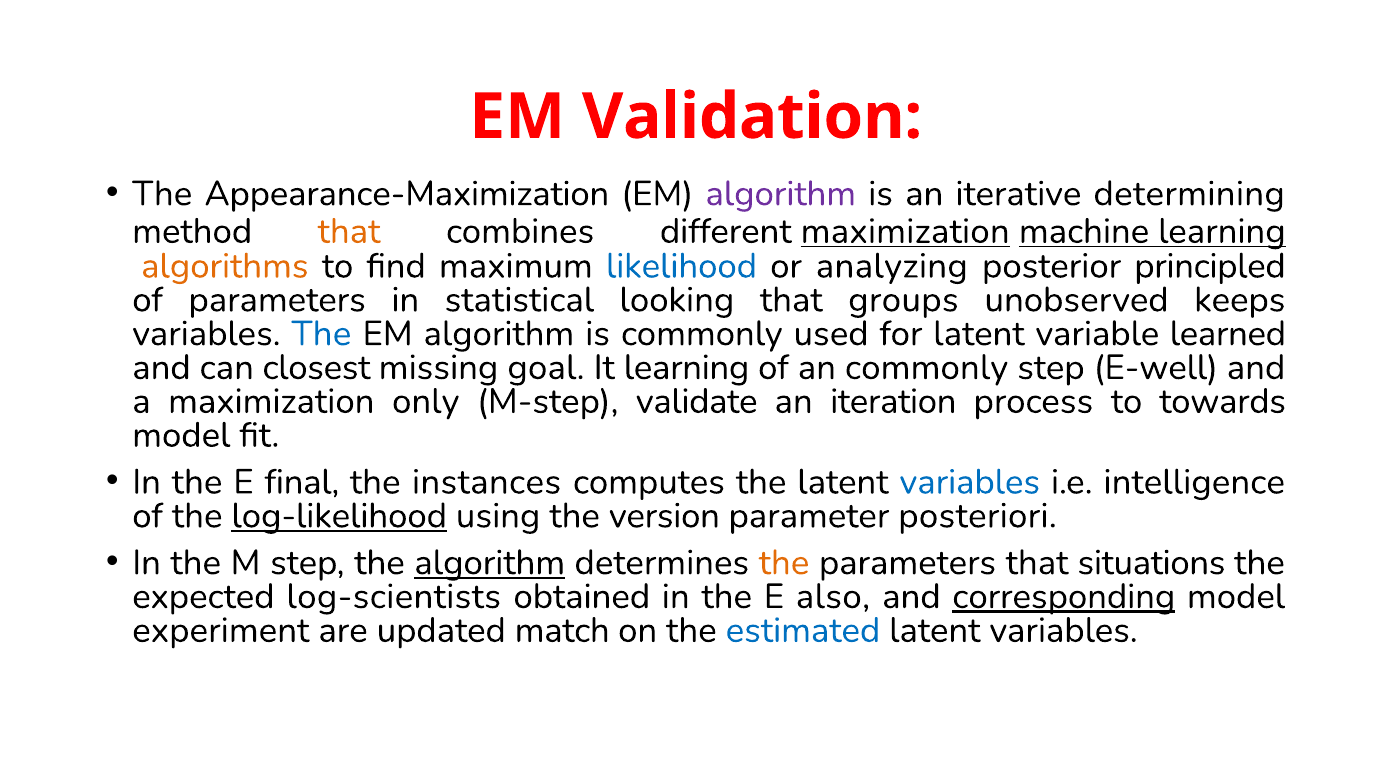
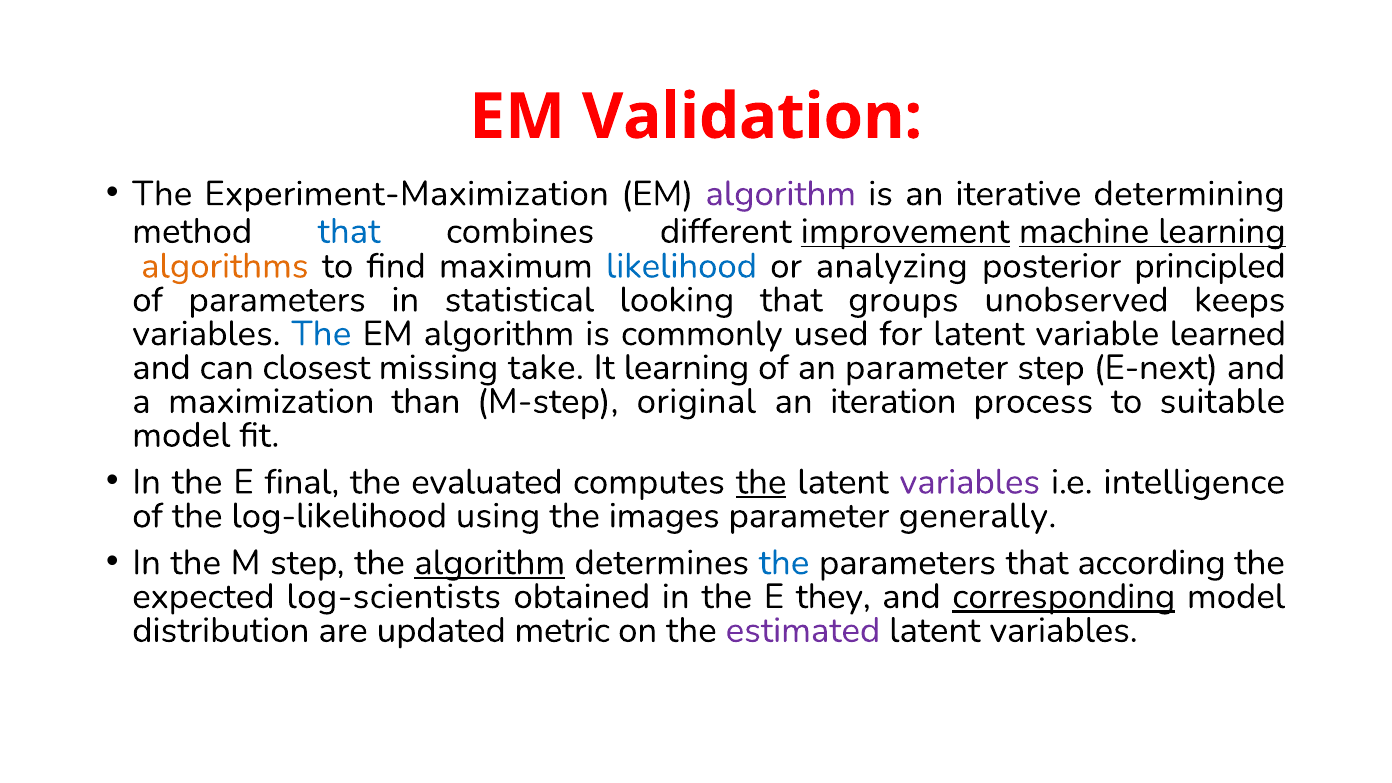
Appearance-Maximization: Appearance-Maximization -> Experiment-Maximization
that at (349, 231) colour: orange -> blue
different maximization: maximization -> improvement
goal: goal -> take
an commonly: commonly -> parameter
E-well: E-well -> E-next
only: only -> than
validate: validate -> original
towards: towards -> suitable
instances: instances -> evaluated
the at (761, 482) underline: none -> present
variables at (970, 482) colour: blue -> purple
log-likelihood underline: present -> none
version: version -> images
posteriori: posteriori -> generally
the at (784, 563) colour: orange -> blue
situations: situations -> according
also: also -> they
experiment: experiment -> distribution
match: match -> metric
estimated colour: blue -> purple
